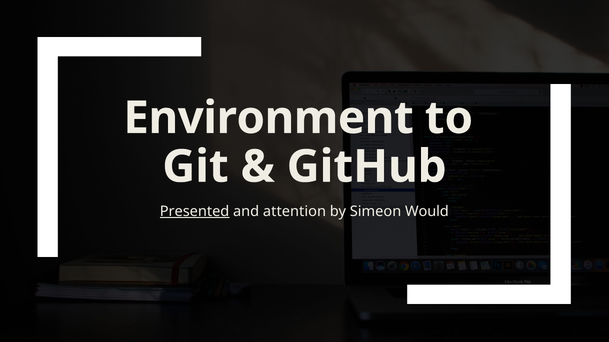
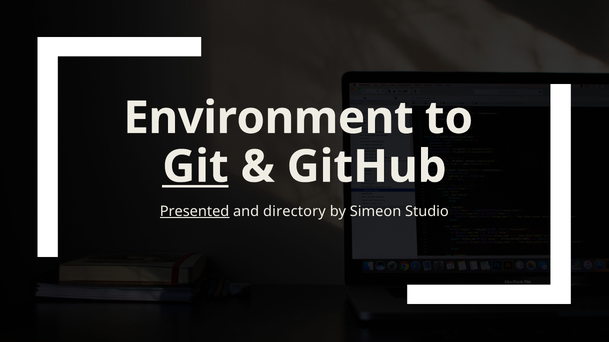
Git underline: none -> present
attention: attention -> directory
Would: Would -> Studio
